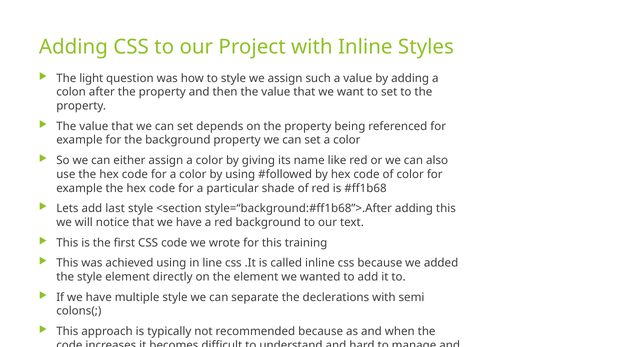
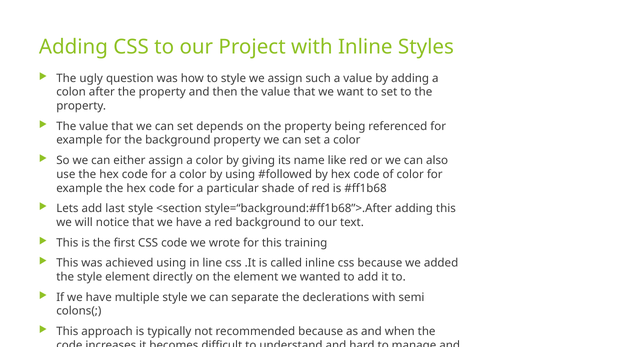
light: light -> ugly
